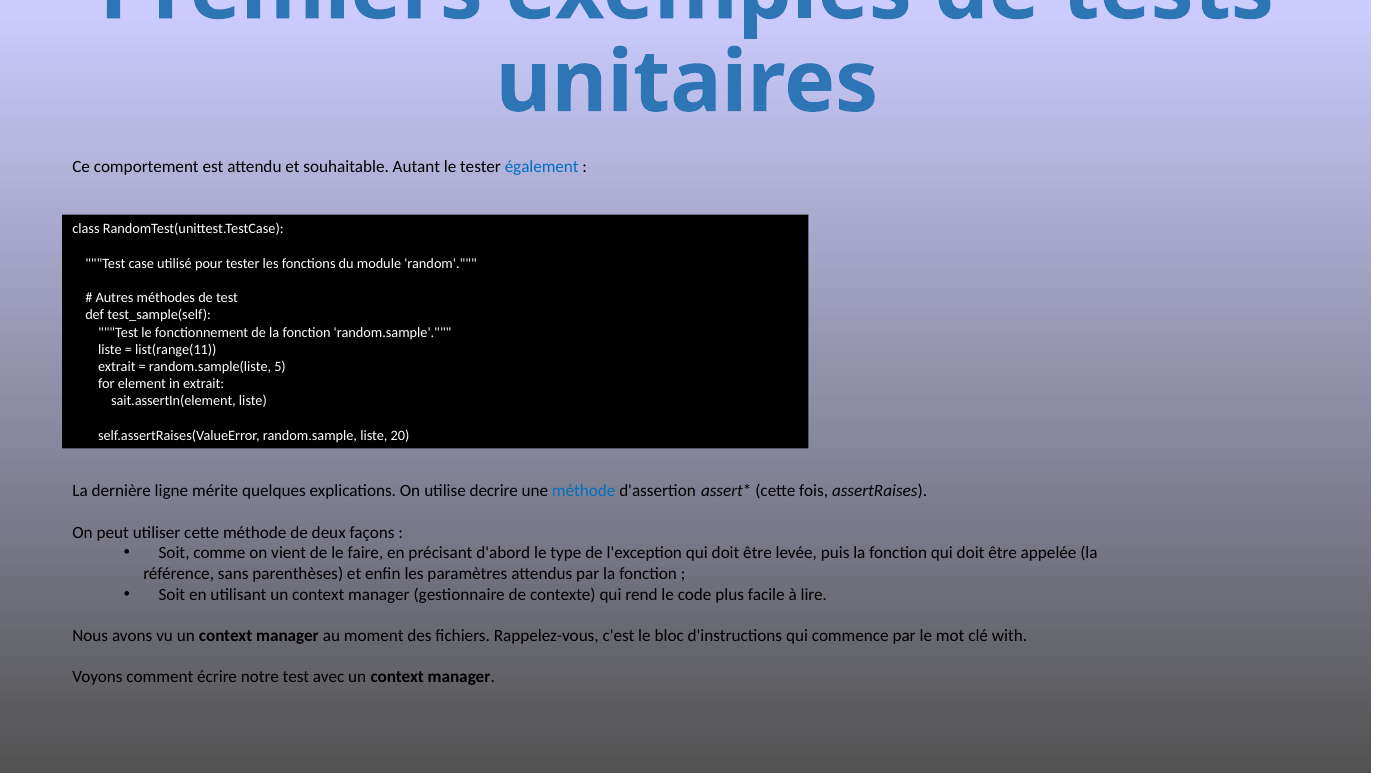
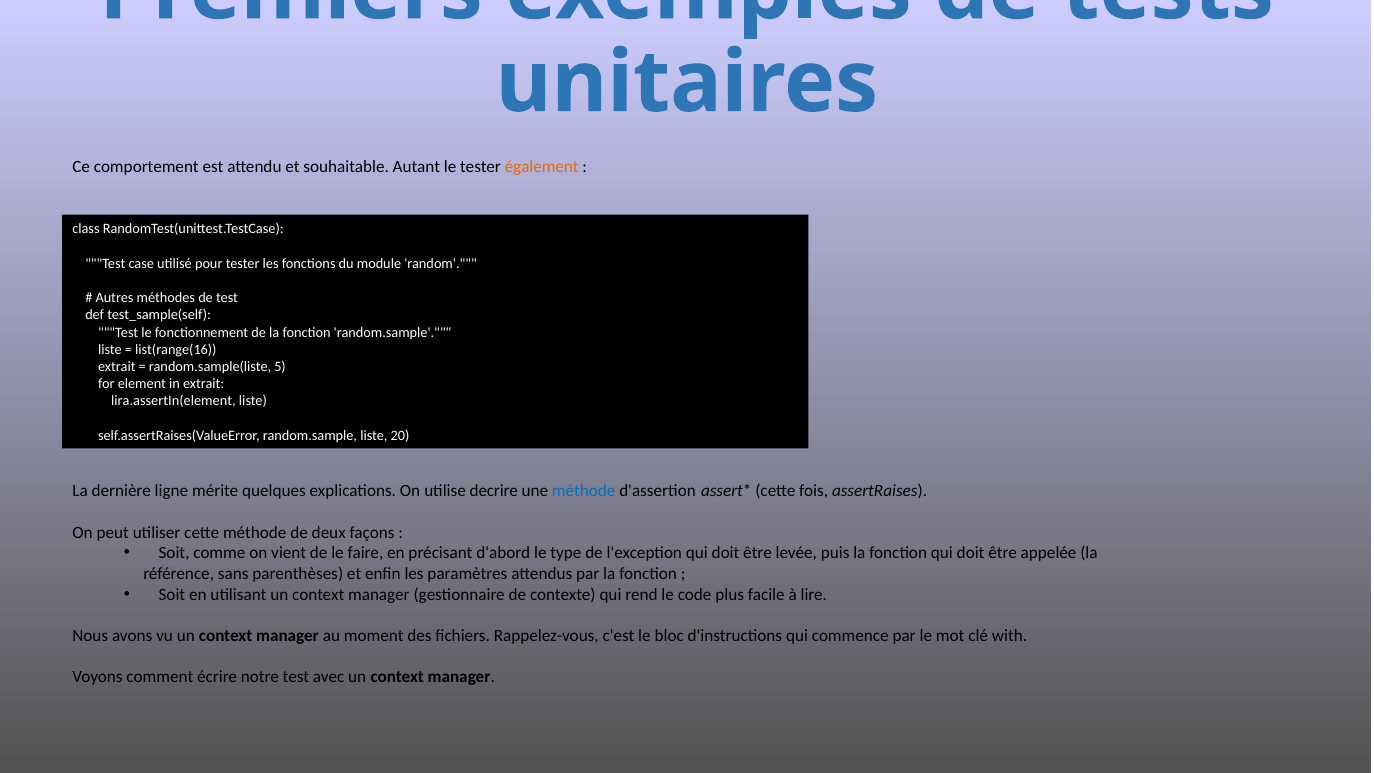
également colour: blue -> orange
list(range(11: list(range(11 -> list(range(16
sait.assertIn(element: sait.assertIn(element -> lira.assertIn(element
